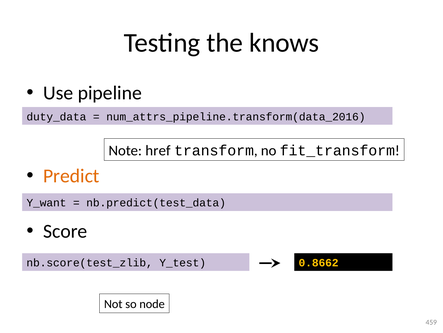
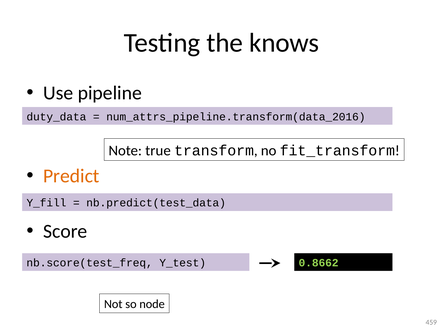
href: href -> true
Y_want: Y_want -> Y_fill
nb.score(test_zlib: nb.score(test_zlib -> nb.score(test_freq
0.8662 colour: yellow -> light green
